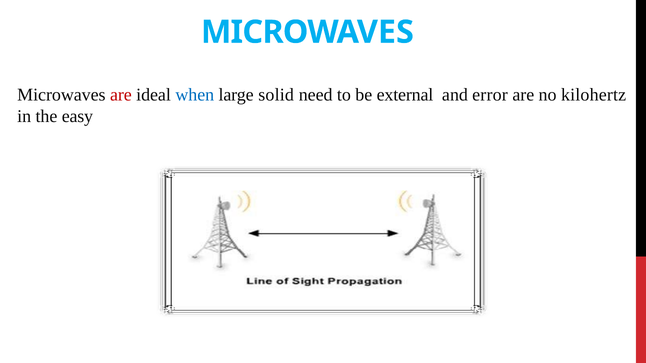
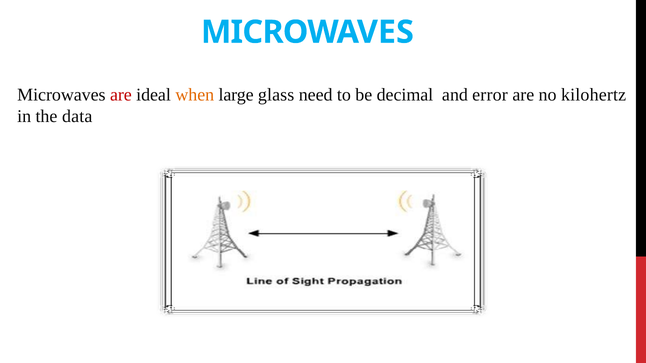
when colour: blue -> orange
solid: solid -> glass
external: external -> decimal
easy: easy -> data
